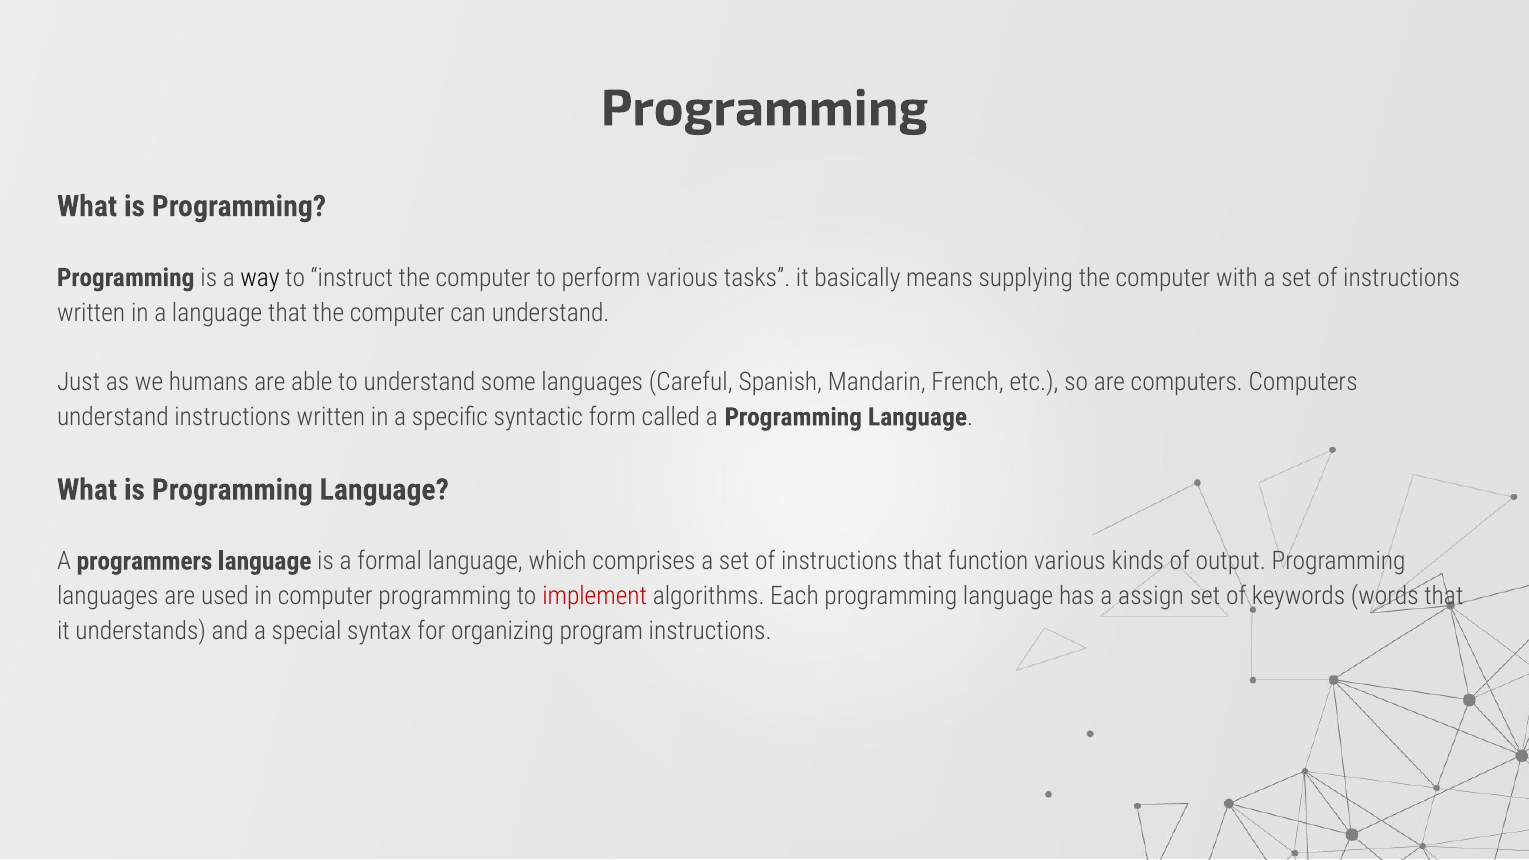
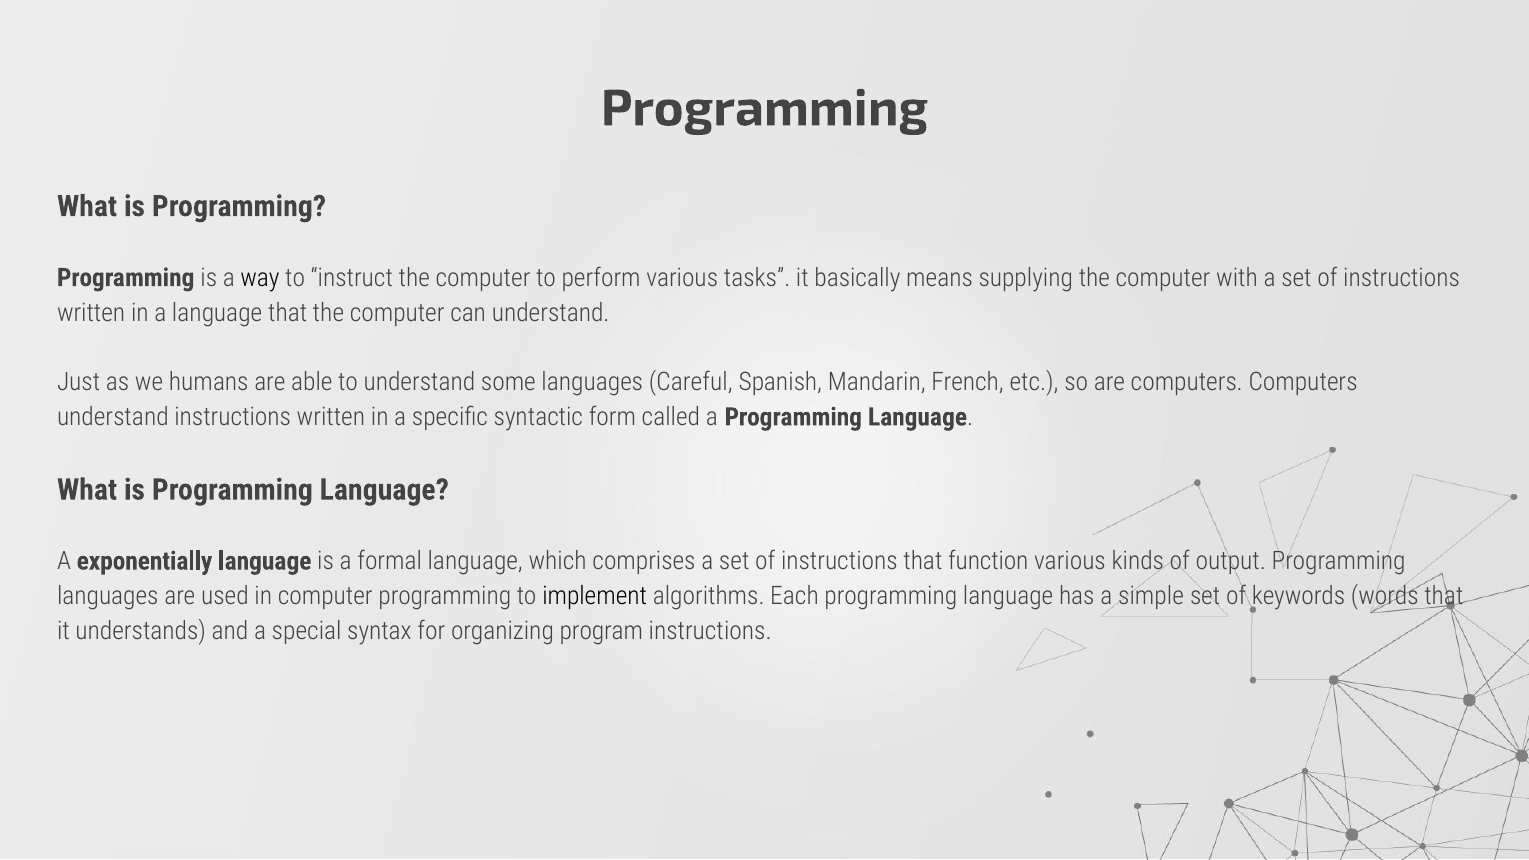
programmers: programmers -> exponentially
implement colour: red -> black
assign: assign -> simple
